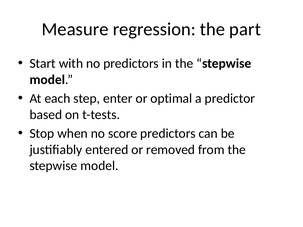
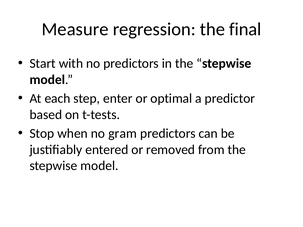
part: part -> final
score: score -> gram
